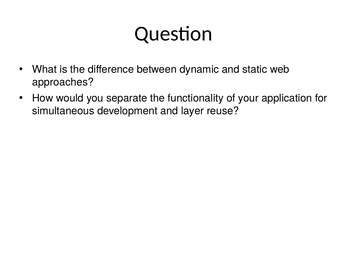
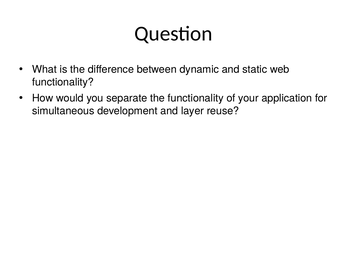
approaches at (63, 82): approaches -> functionality
